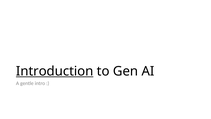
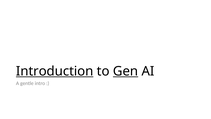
Gen underline: none -> present
